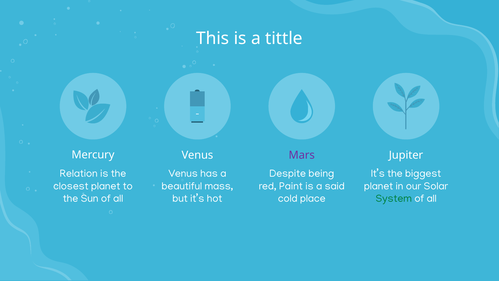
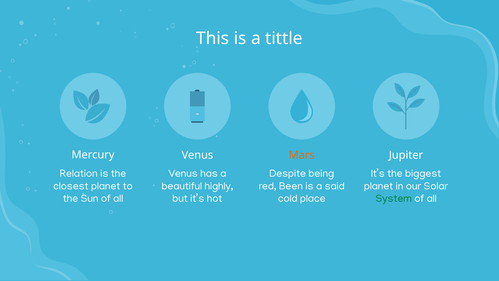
Mars colour: purple -> orange
mass: mass -> highly
Paint: Paint -> Been
